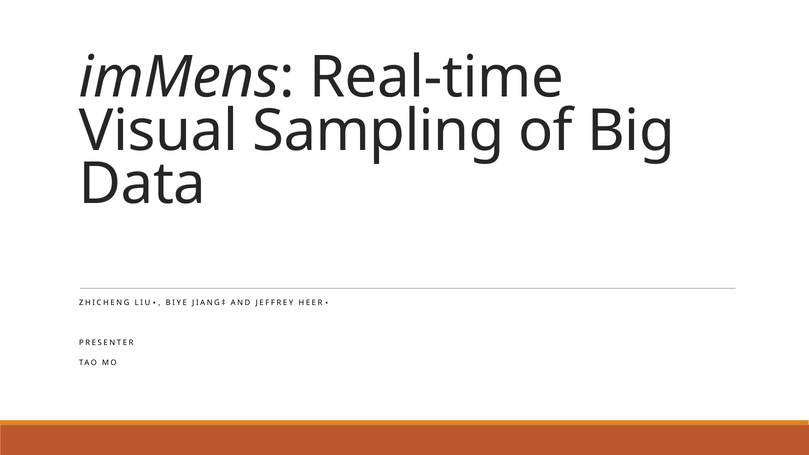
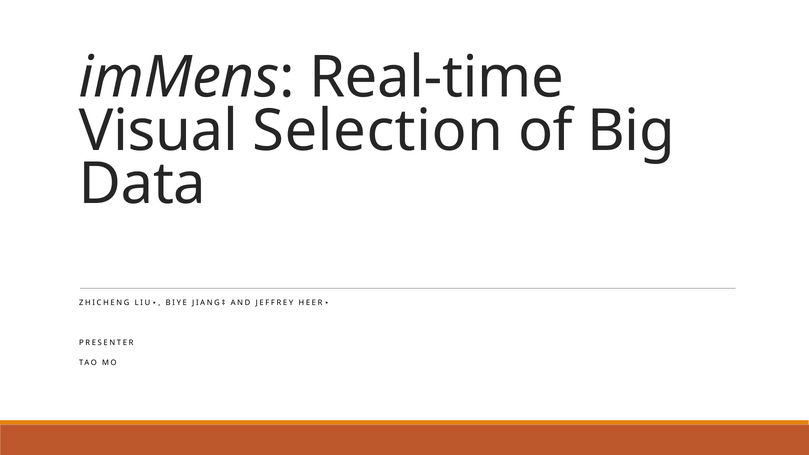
Sampling: Sampling -> Selection
